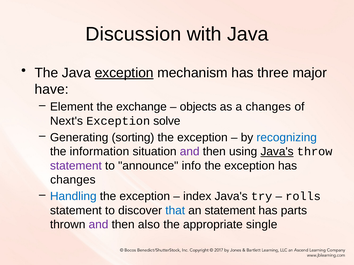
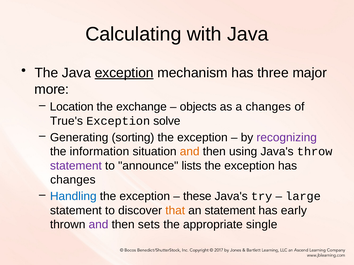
Discussion: Discussion -> Calculating
have: have -> more
Element: Element -> Location
Next's: Next's -> True's
recognizing colour: blue -> purple
and at (190, 152) colour: purple -> orange
Java's at (277, 152) underline: present -> none
info: info -> lists
index: index -> these
rolls: rolls -> large
that colour: blue -> orange
parts: parts -> early
also: also -> sets
